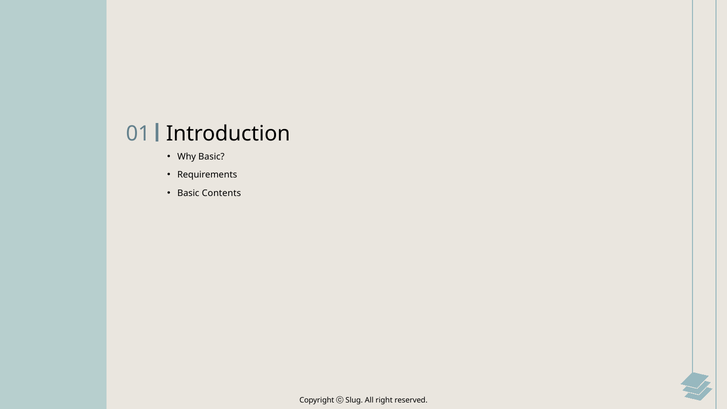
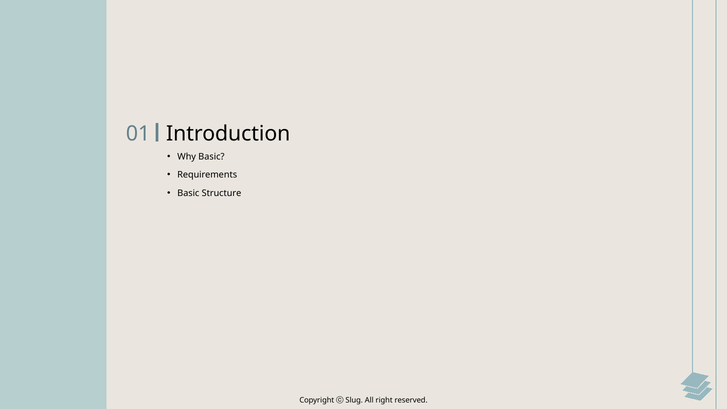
Contents: Contents -> Structure
